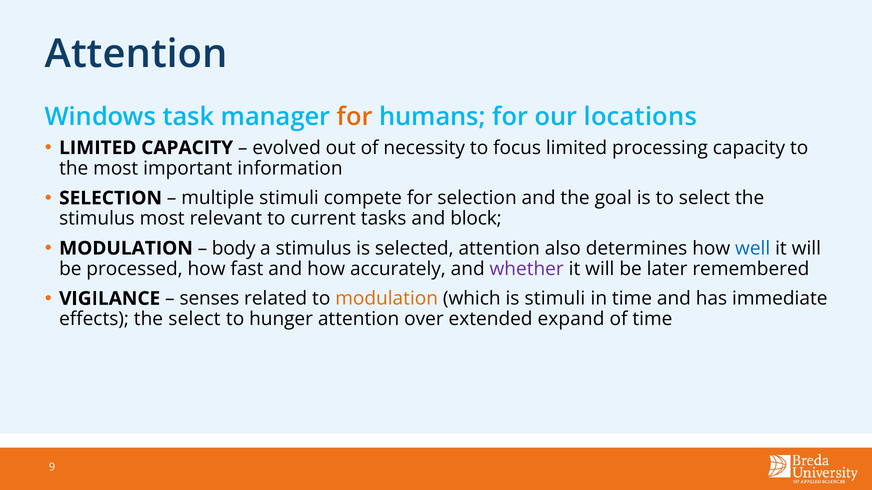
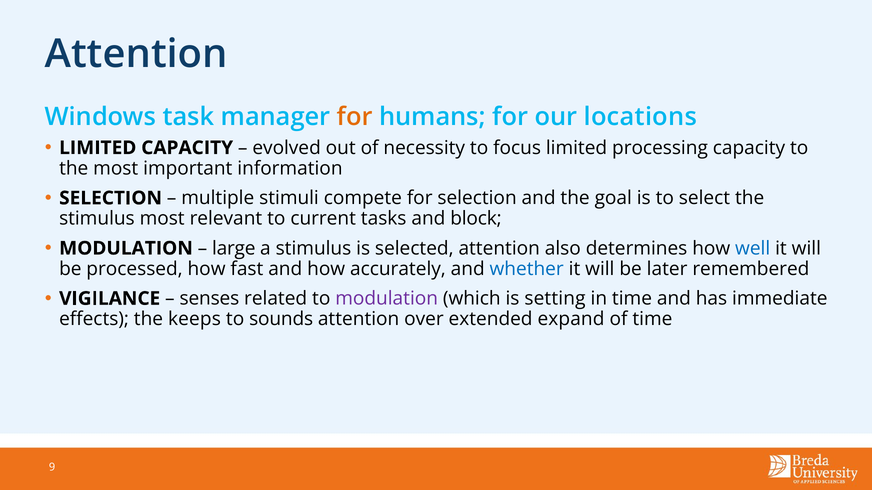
body: body -> large
whether colour: purple -> blue
modulation at (387, 299) colour: orange -> purple
is stimuli: stimuli -> setting
the select: select -> keeps
hunger: hunger -> sounds
